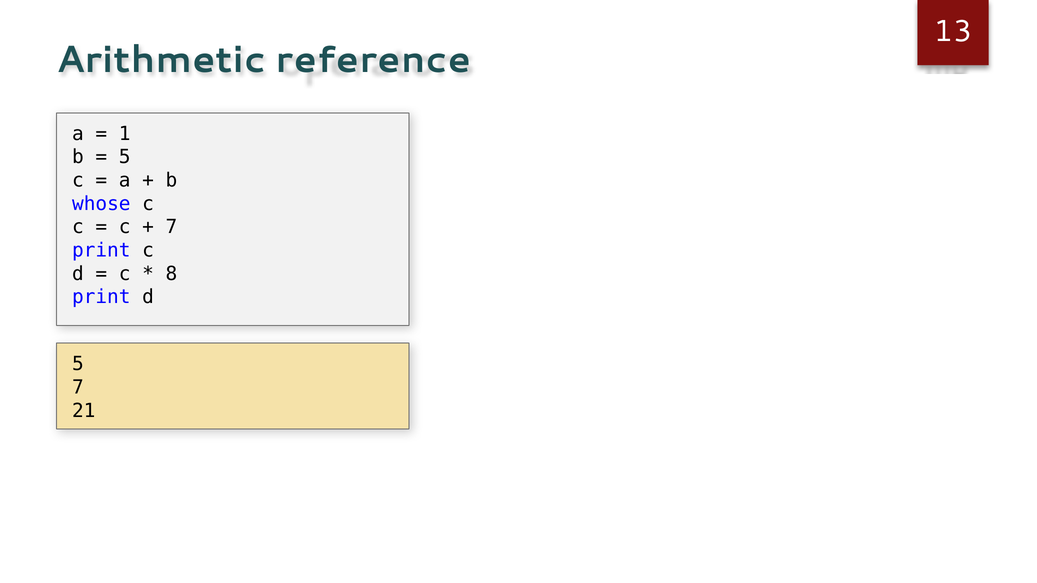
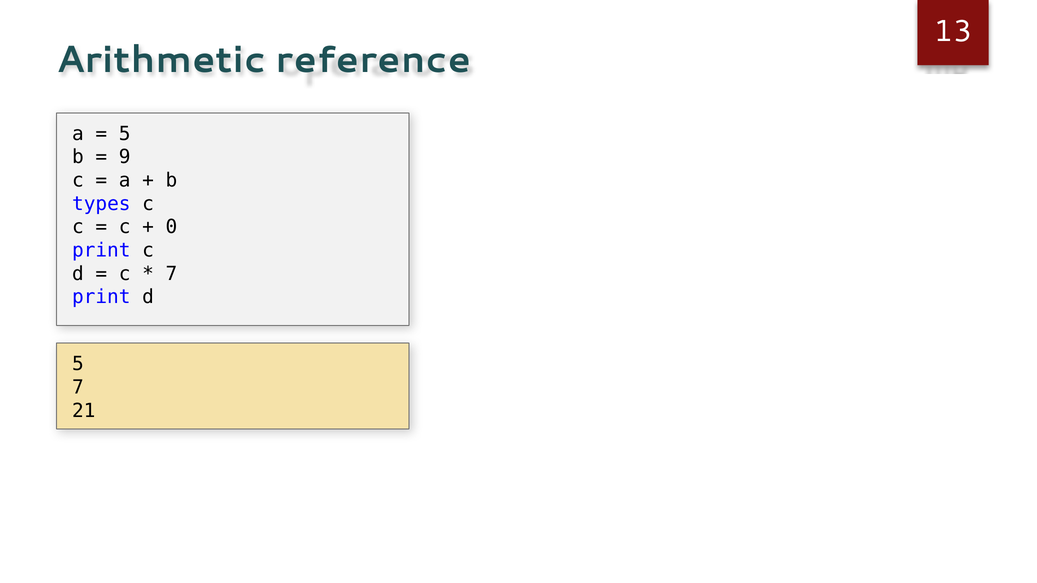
1 at (125, 134): 1 -> 5
5 at (125, 157): 5 -> 9
whose: whose -> types
7 at (171, 227): 7 -> 0
8 at (171, 274): 8 -> 7
